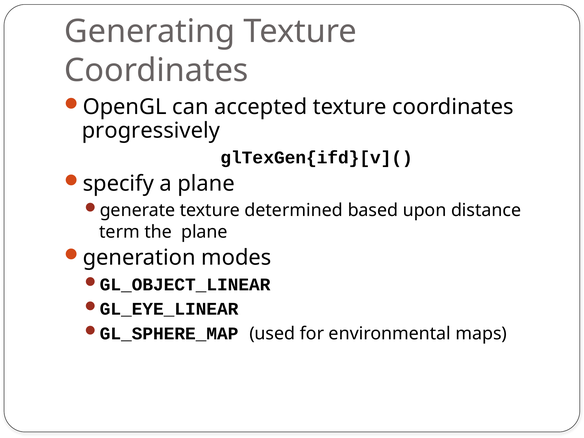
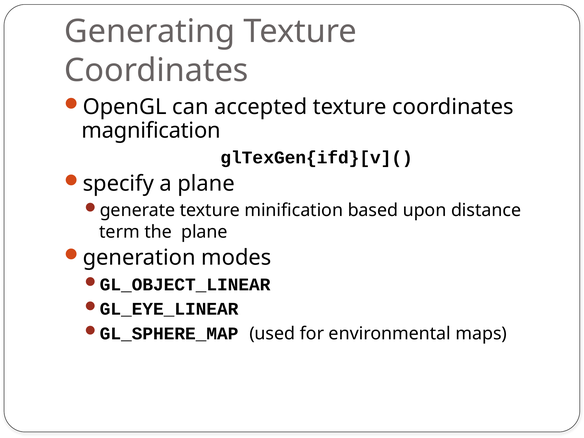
progressively: progressively -> magnification
determined: determined -> minification
